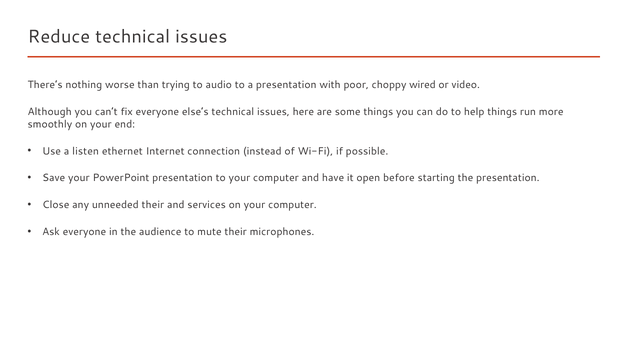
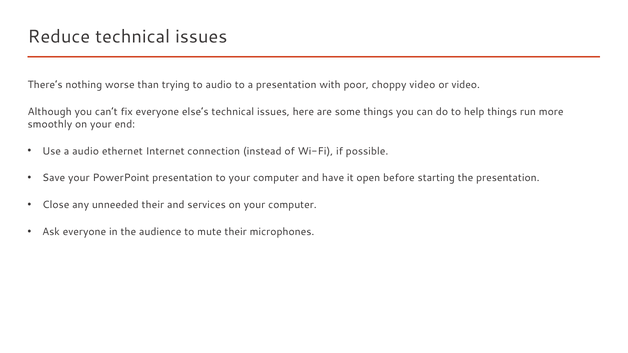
choppy wired: wired -> video
a listen: listen -> audio
